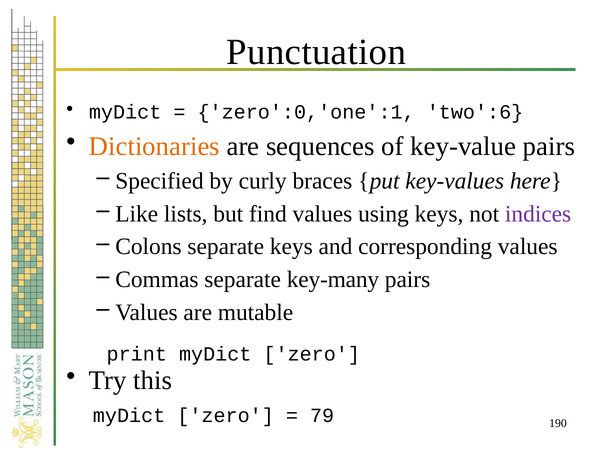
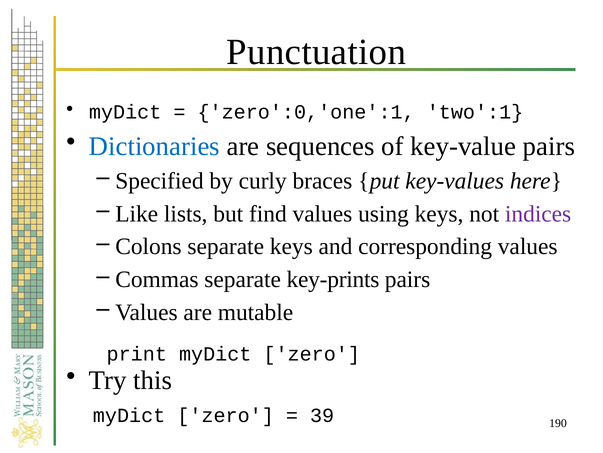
two':6: two':6 -> two':1
Dictionaries colour: orange -> blue
key-many: key-many -> key-prints
79: 79 -> 39
